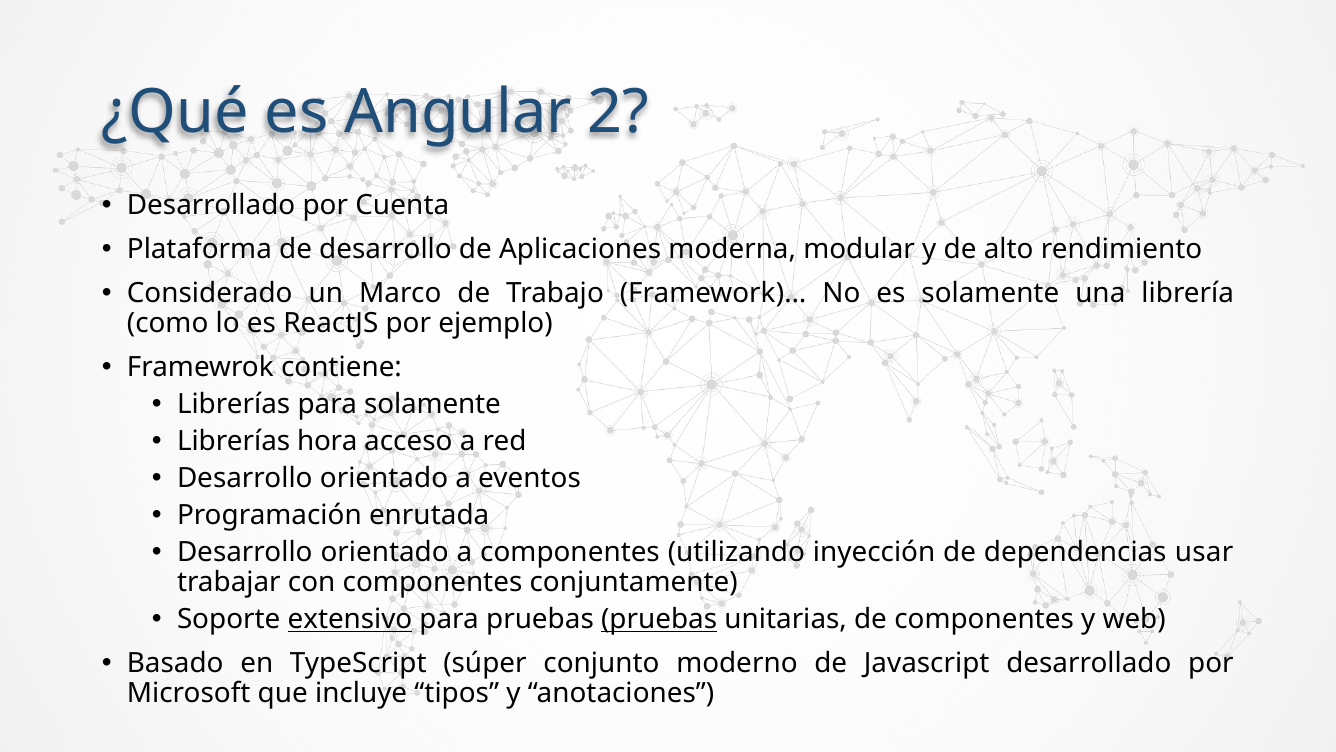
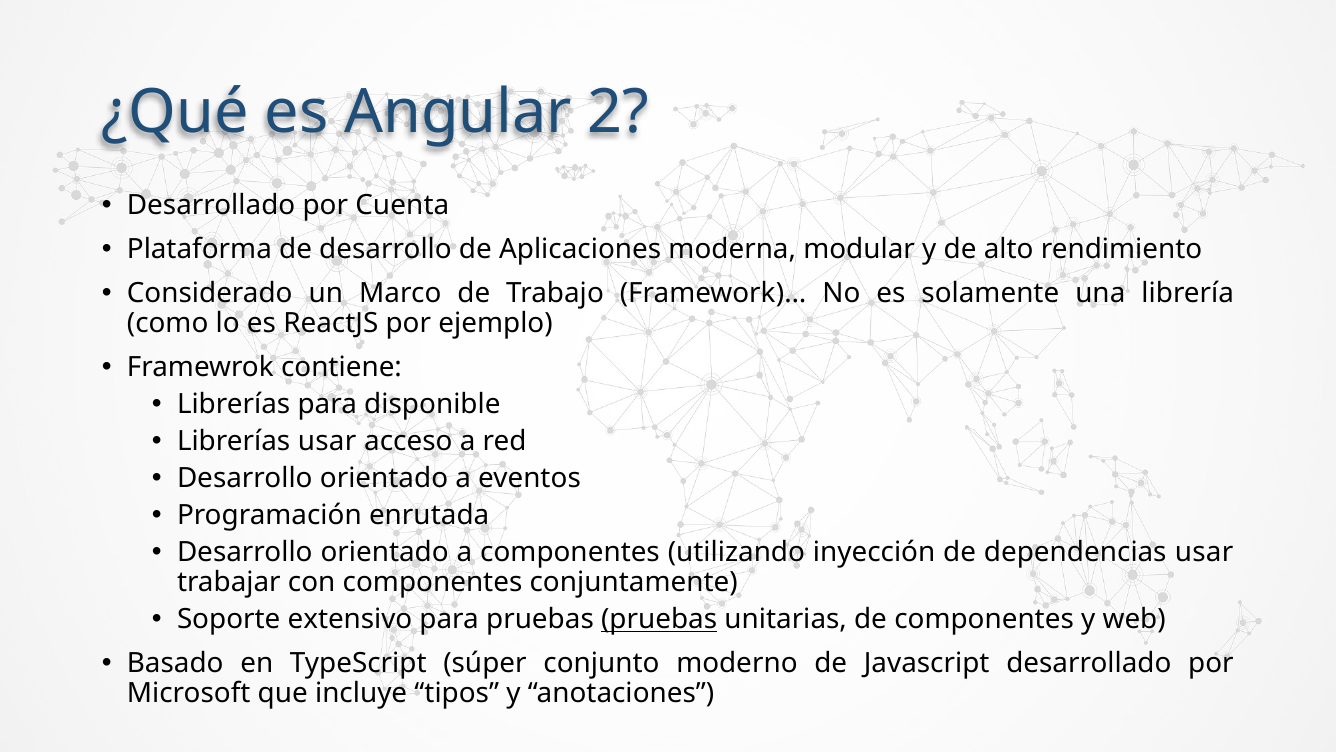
para solamente: solamente -> disponible
Librerías hora: hora -> usar
extensivo underline: present -> none
